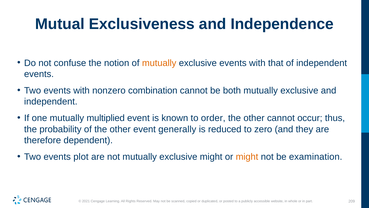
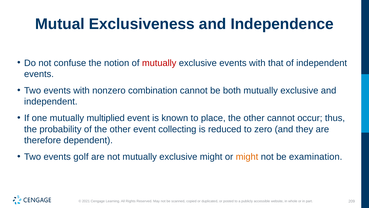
mutually at (159, 63) colour: orange -> red
order: order -> place
generally: generally -> collecting
plot: plot -> golf
